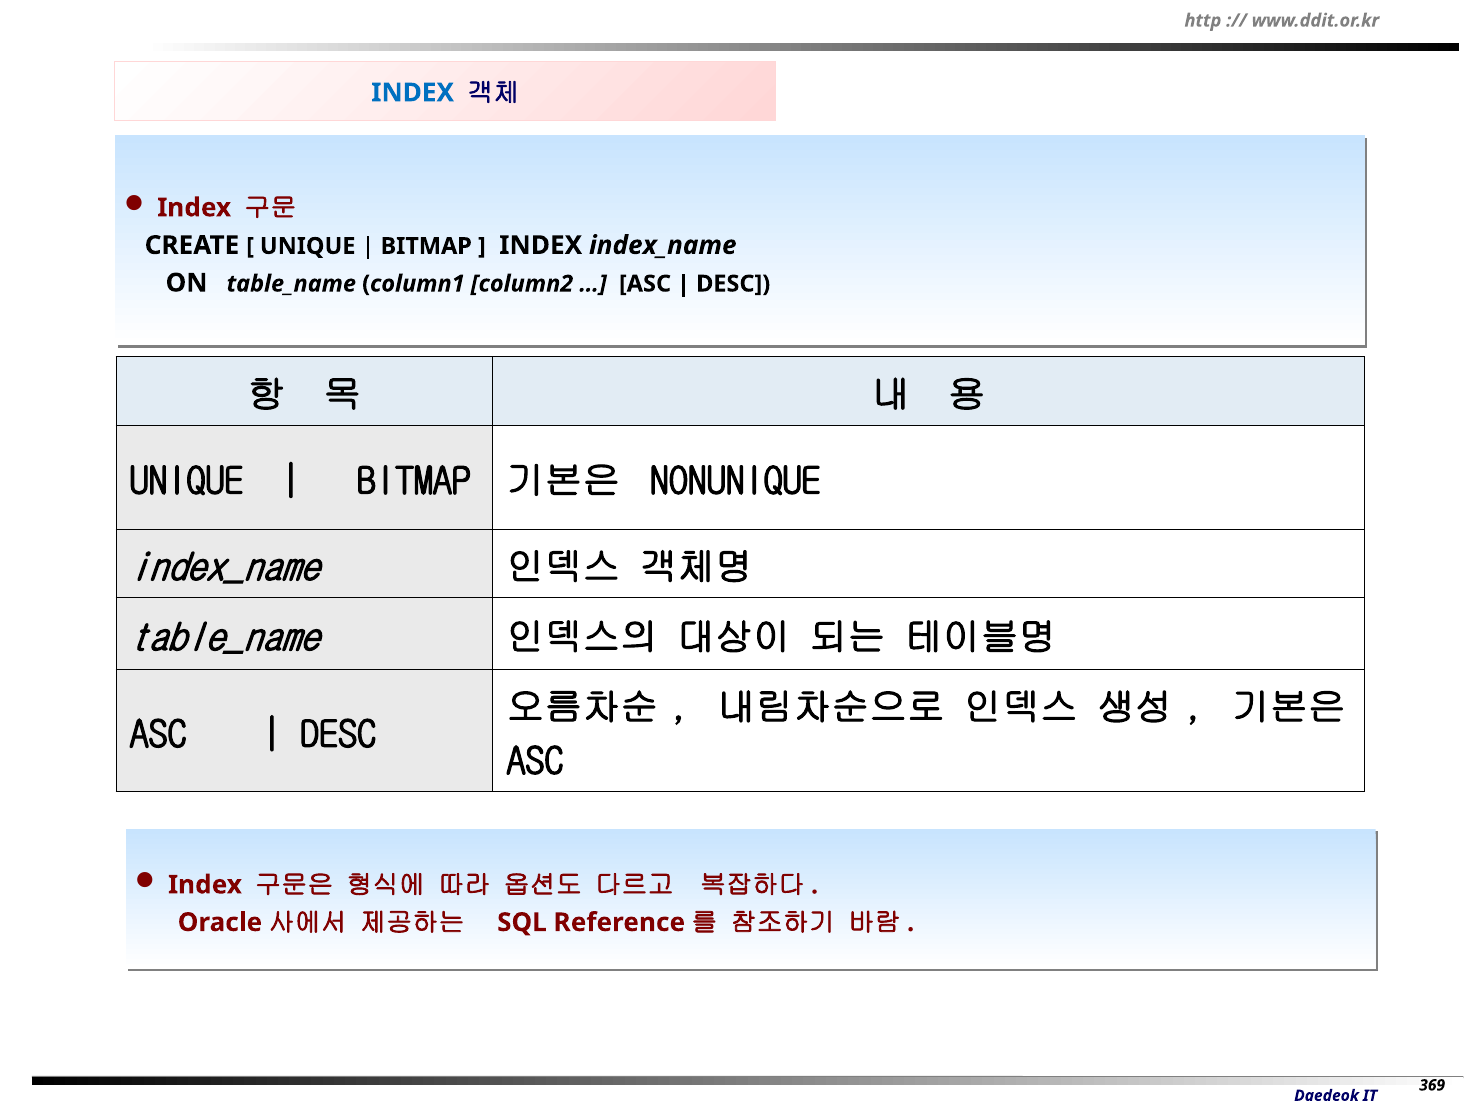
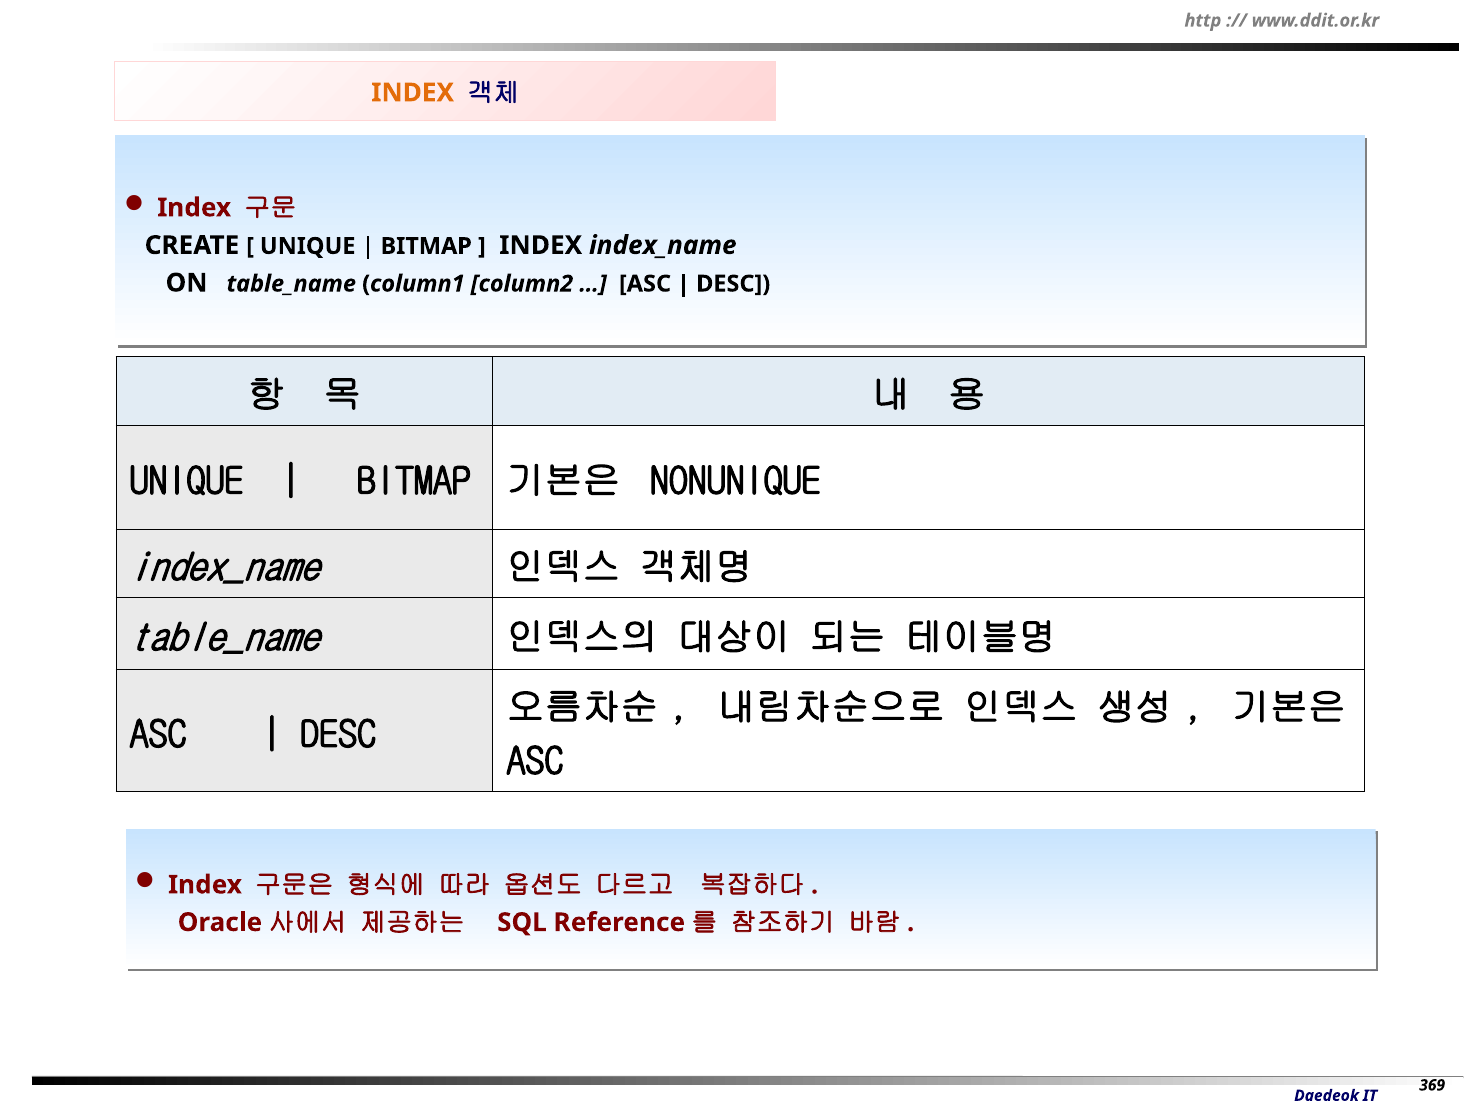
INDEX at (413, 93) colour: blue -> orange
